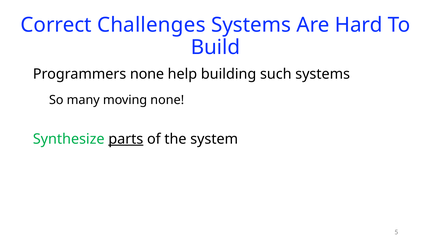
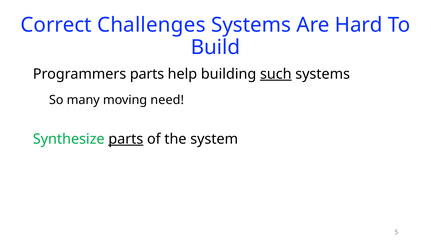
Programmers none: none -> parts
such underline: none -> present
moving none: none -> need
